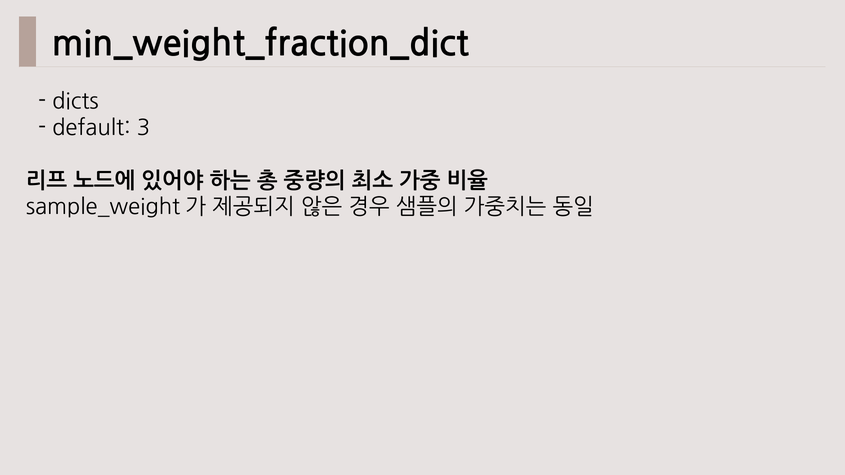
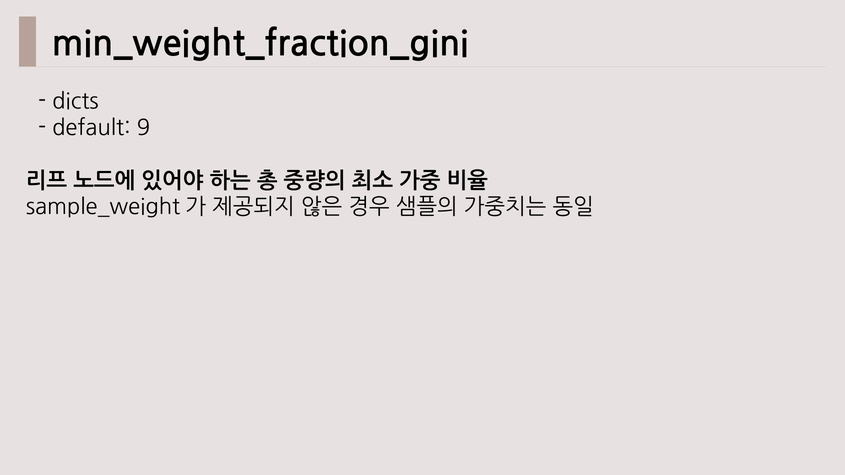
min_weight_fraction_dict: min_weight_fraction_dict -> min_weight_fraction_gini
3: 3 -> 9
